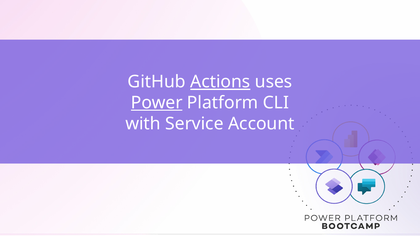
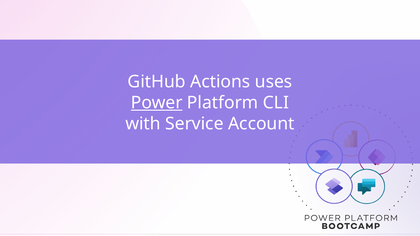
Actions underline: present -> none
